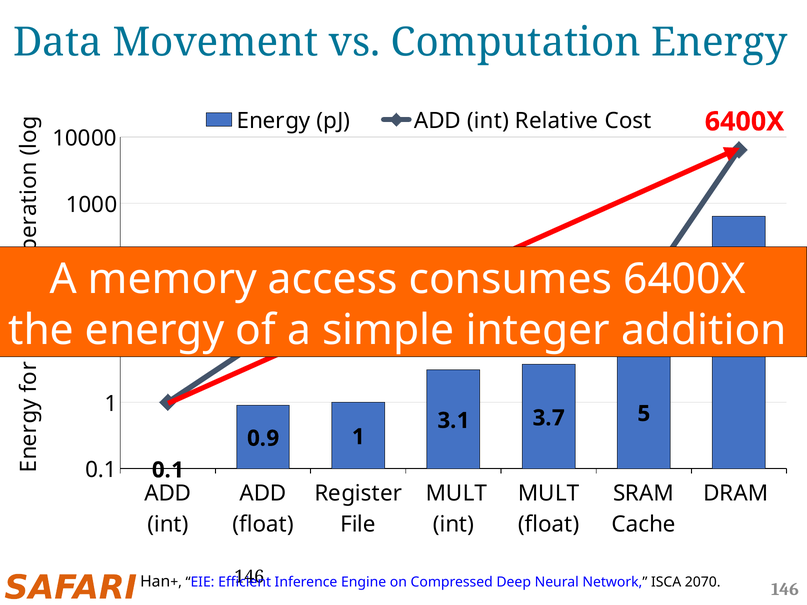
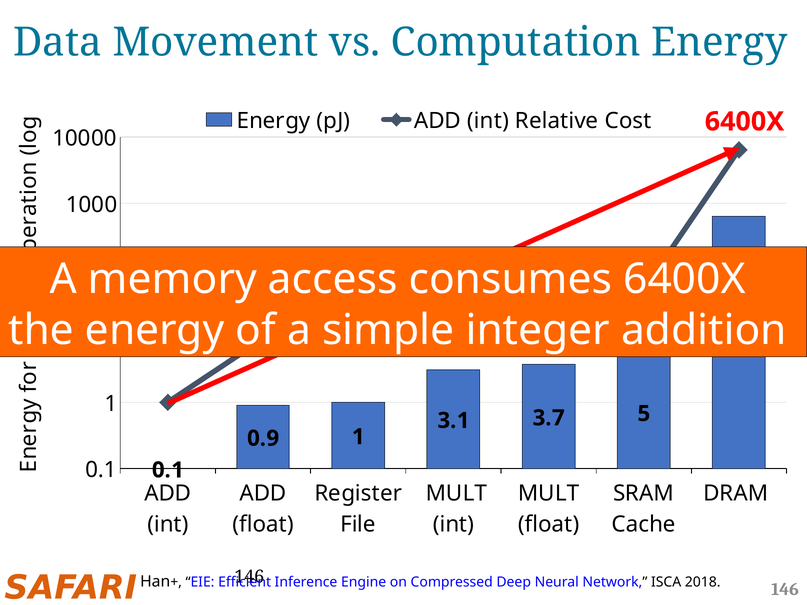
2070: 2070 -> 2018
